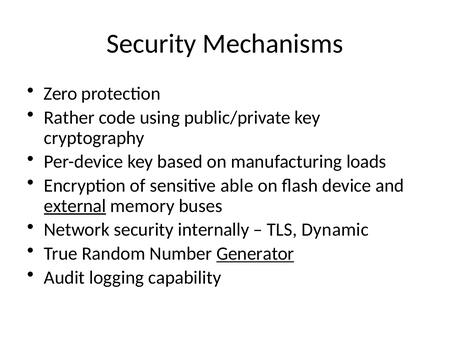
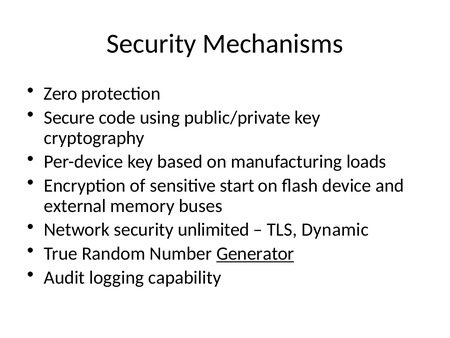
Rather: Rather -> Secure
able: able -> start
external underline: present -> none
internally: internally -> unlimited
